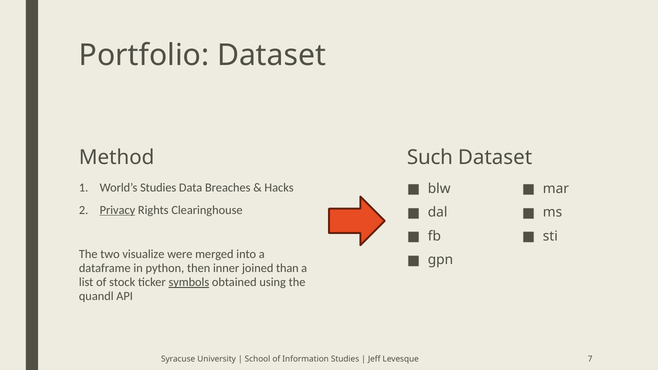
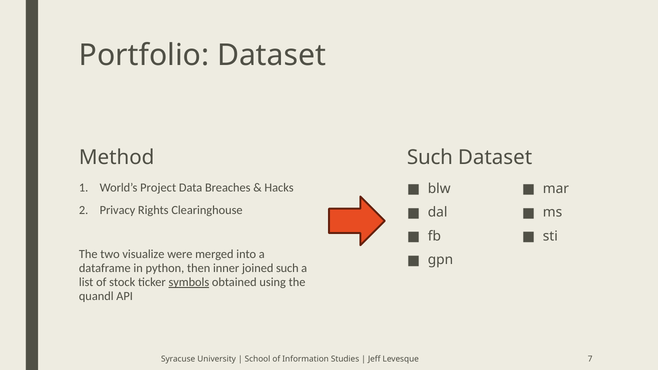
World’s Studies: Studies -> Project
Privacy underline: present -> none
joined than: than -> such
